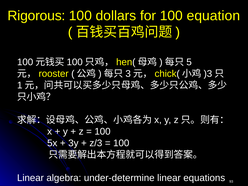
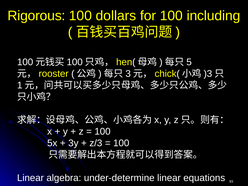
equation: equation -> including
